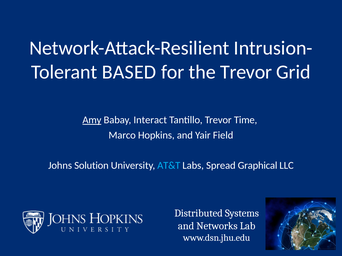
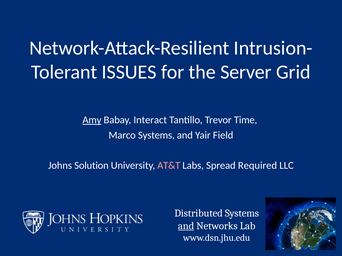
BASED: BASED -> ISSUES
the Trevor: Trevor -> Server
Marco Hopkins: Hopkins -> Systems
AT&T colour: light blue -> pink
Graphical: Graphical -> Required
and at (186, 226) underline: none -> present
